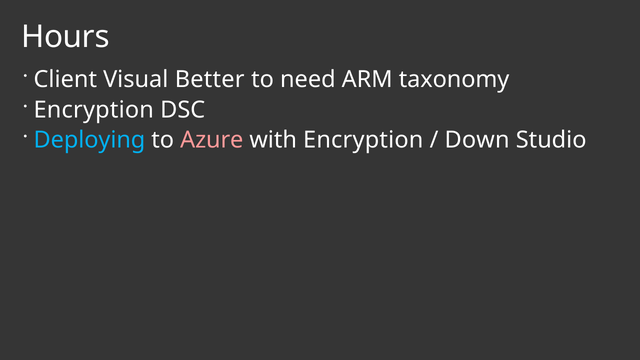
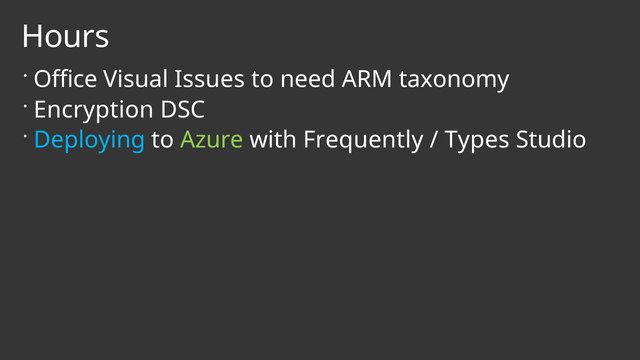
Client: Client -> Office
Better: Better -> Issues
Azure colour: pink -> light green
with Encryption: Encryption -> Frequently
Down: Down -> Types
